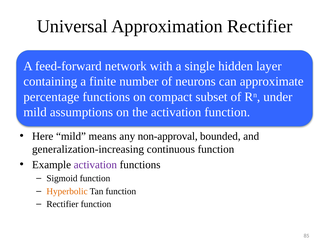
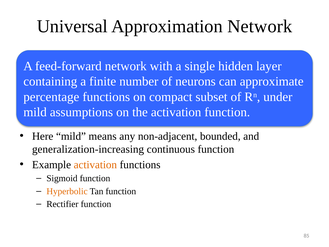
Approximation Rectifier: Rectifier -> Network
non-approval: non-approval -> non-adjacent
activation at (95, 165) colour: purple -> orange
